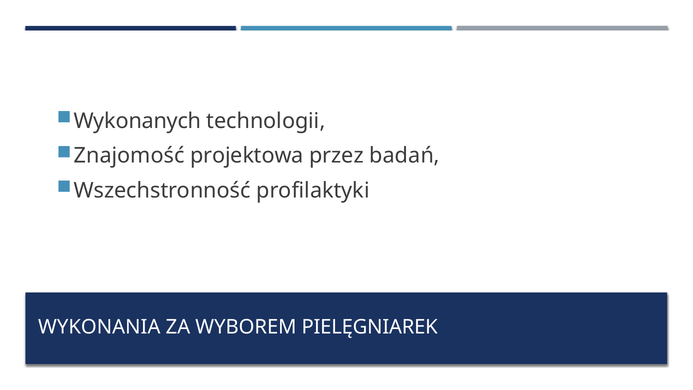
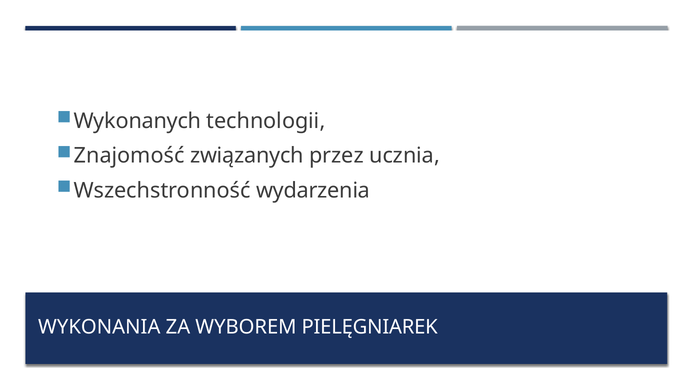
projektowa: projektowa -> związanych
badań: badań -> ucznia
profilaktyki: profilaktyki -> wydarzenia
